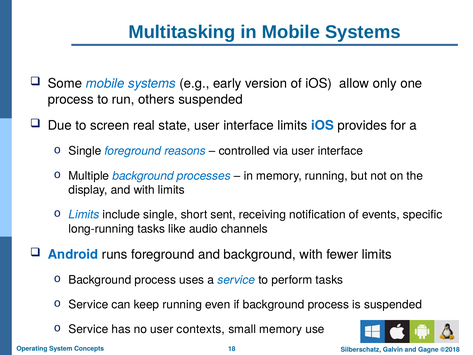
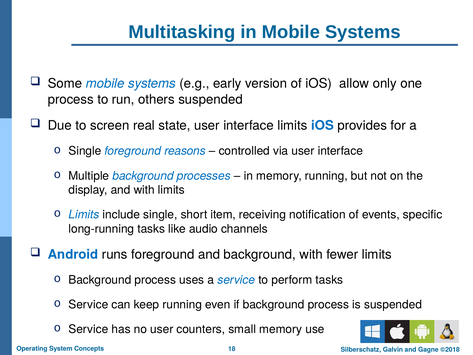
sent: sent -> item
contexts: contexts -> counters
